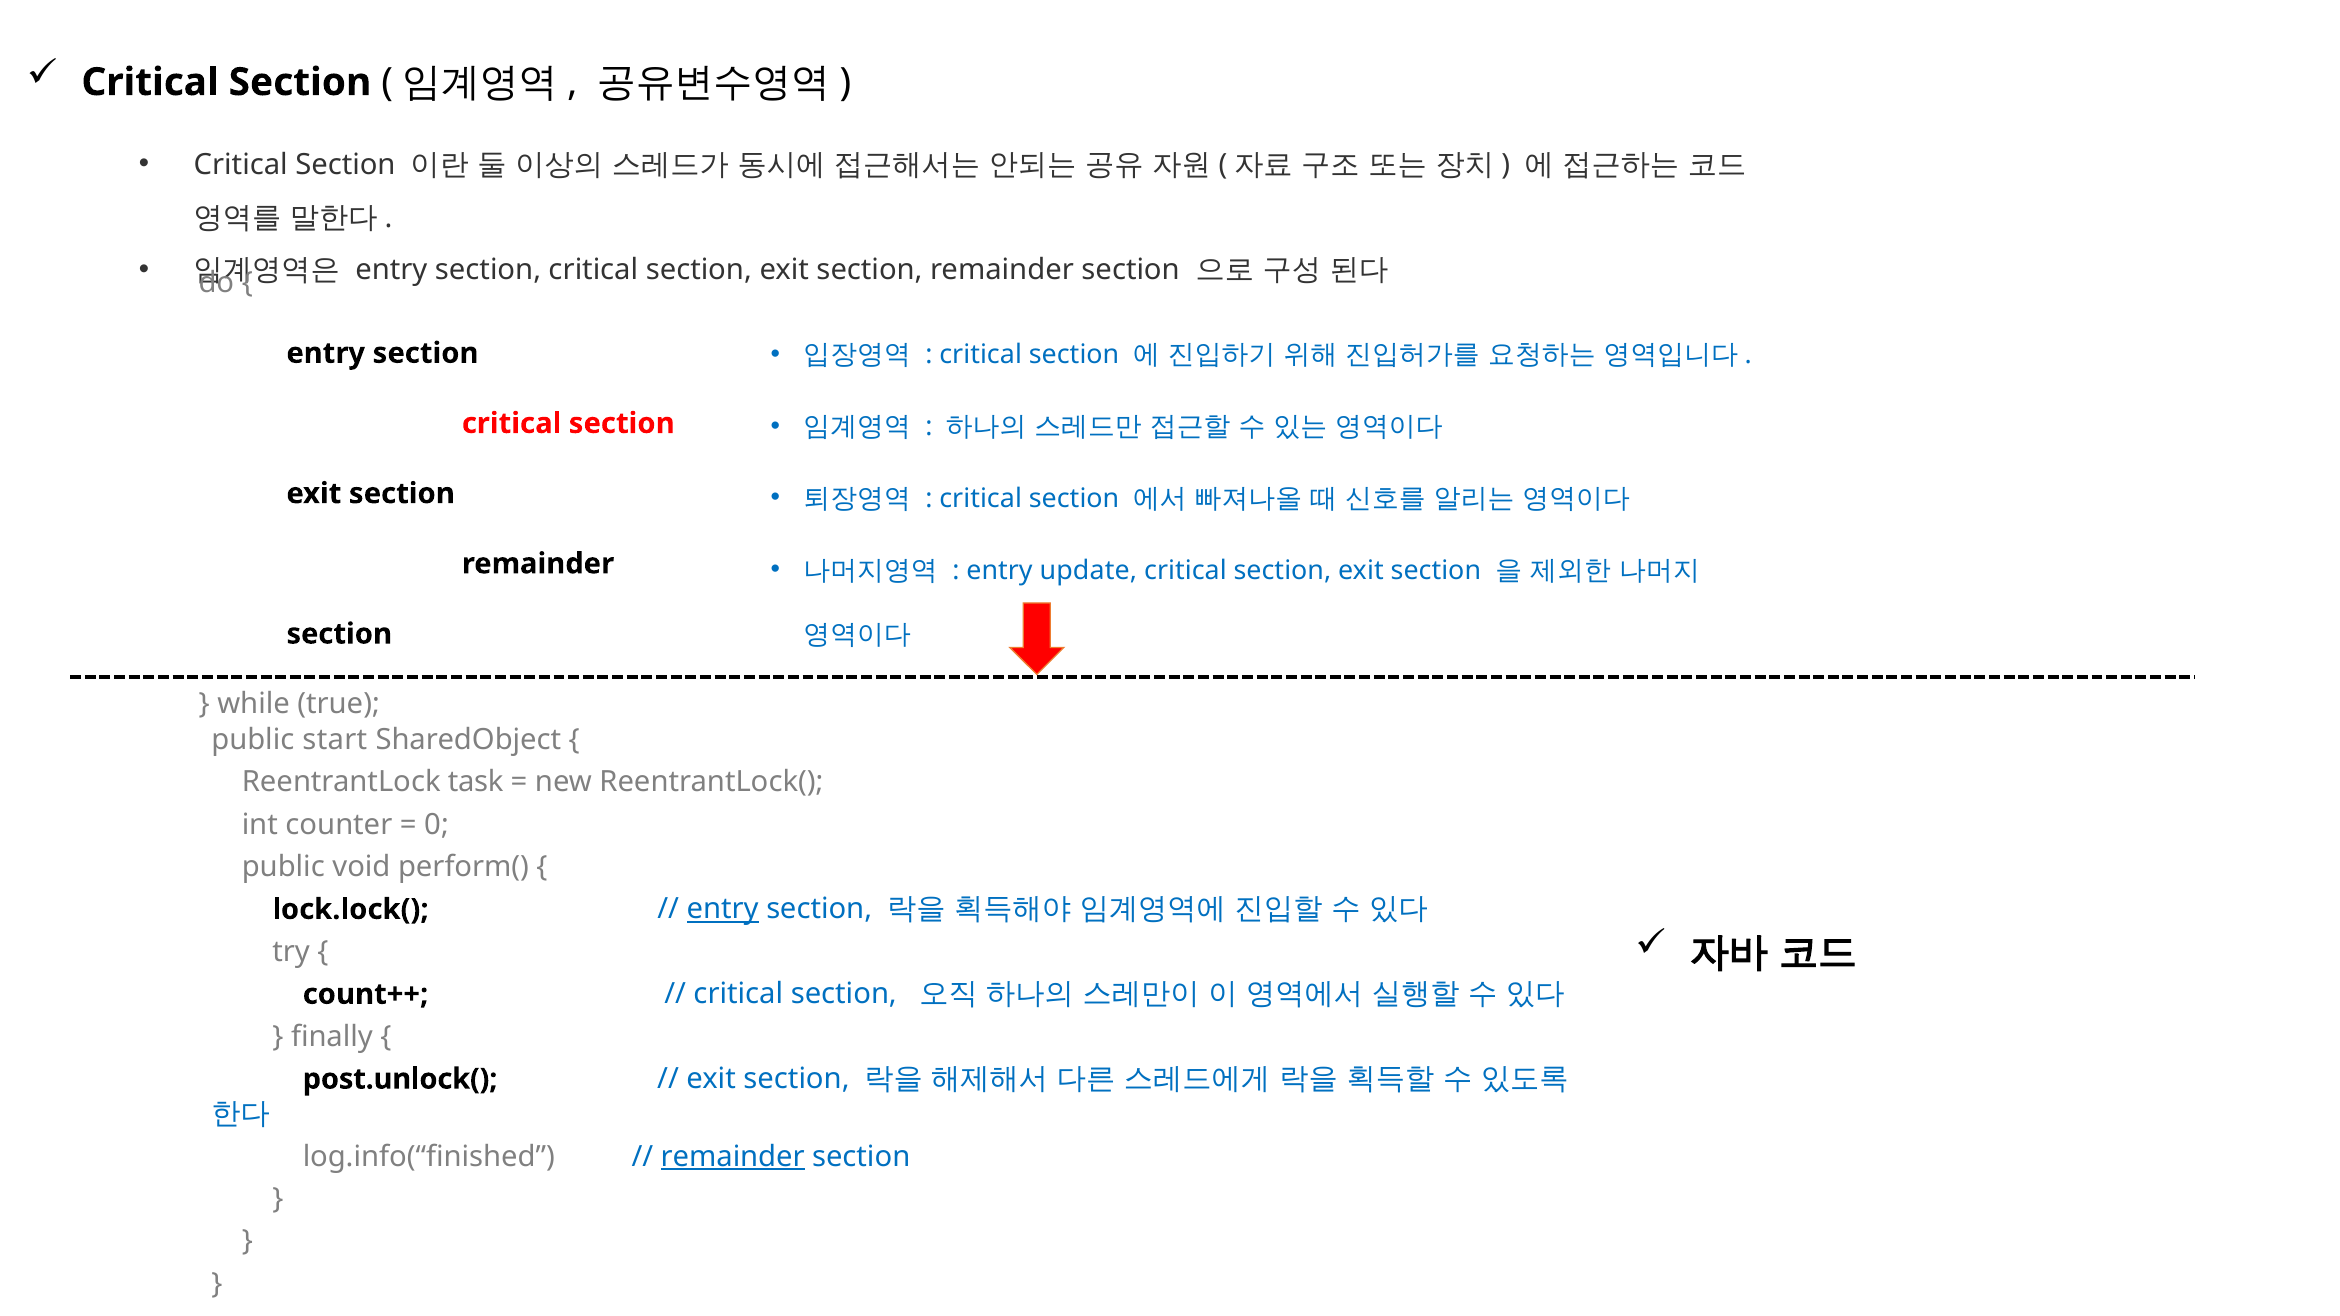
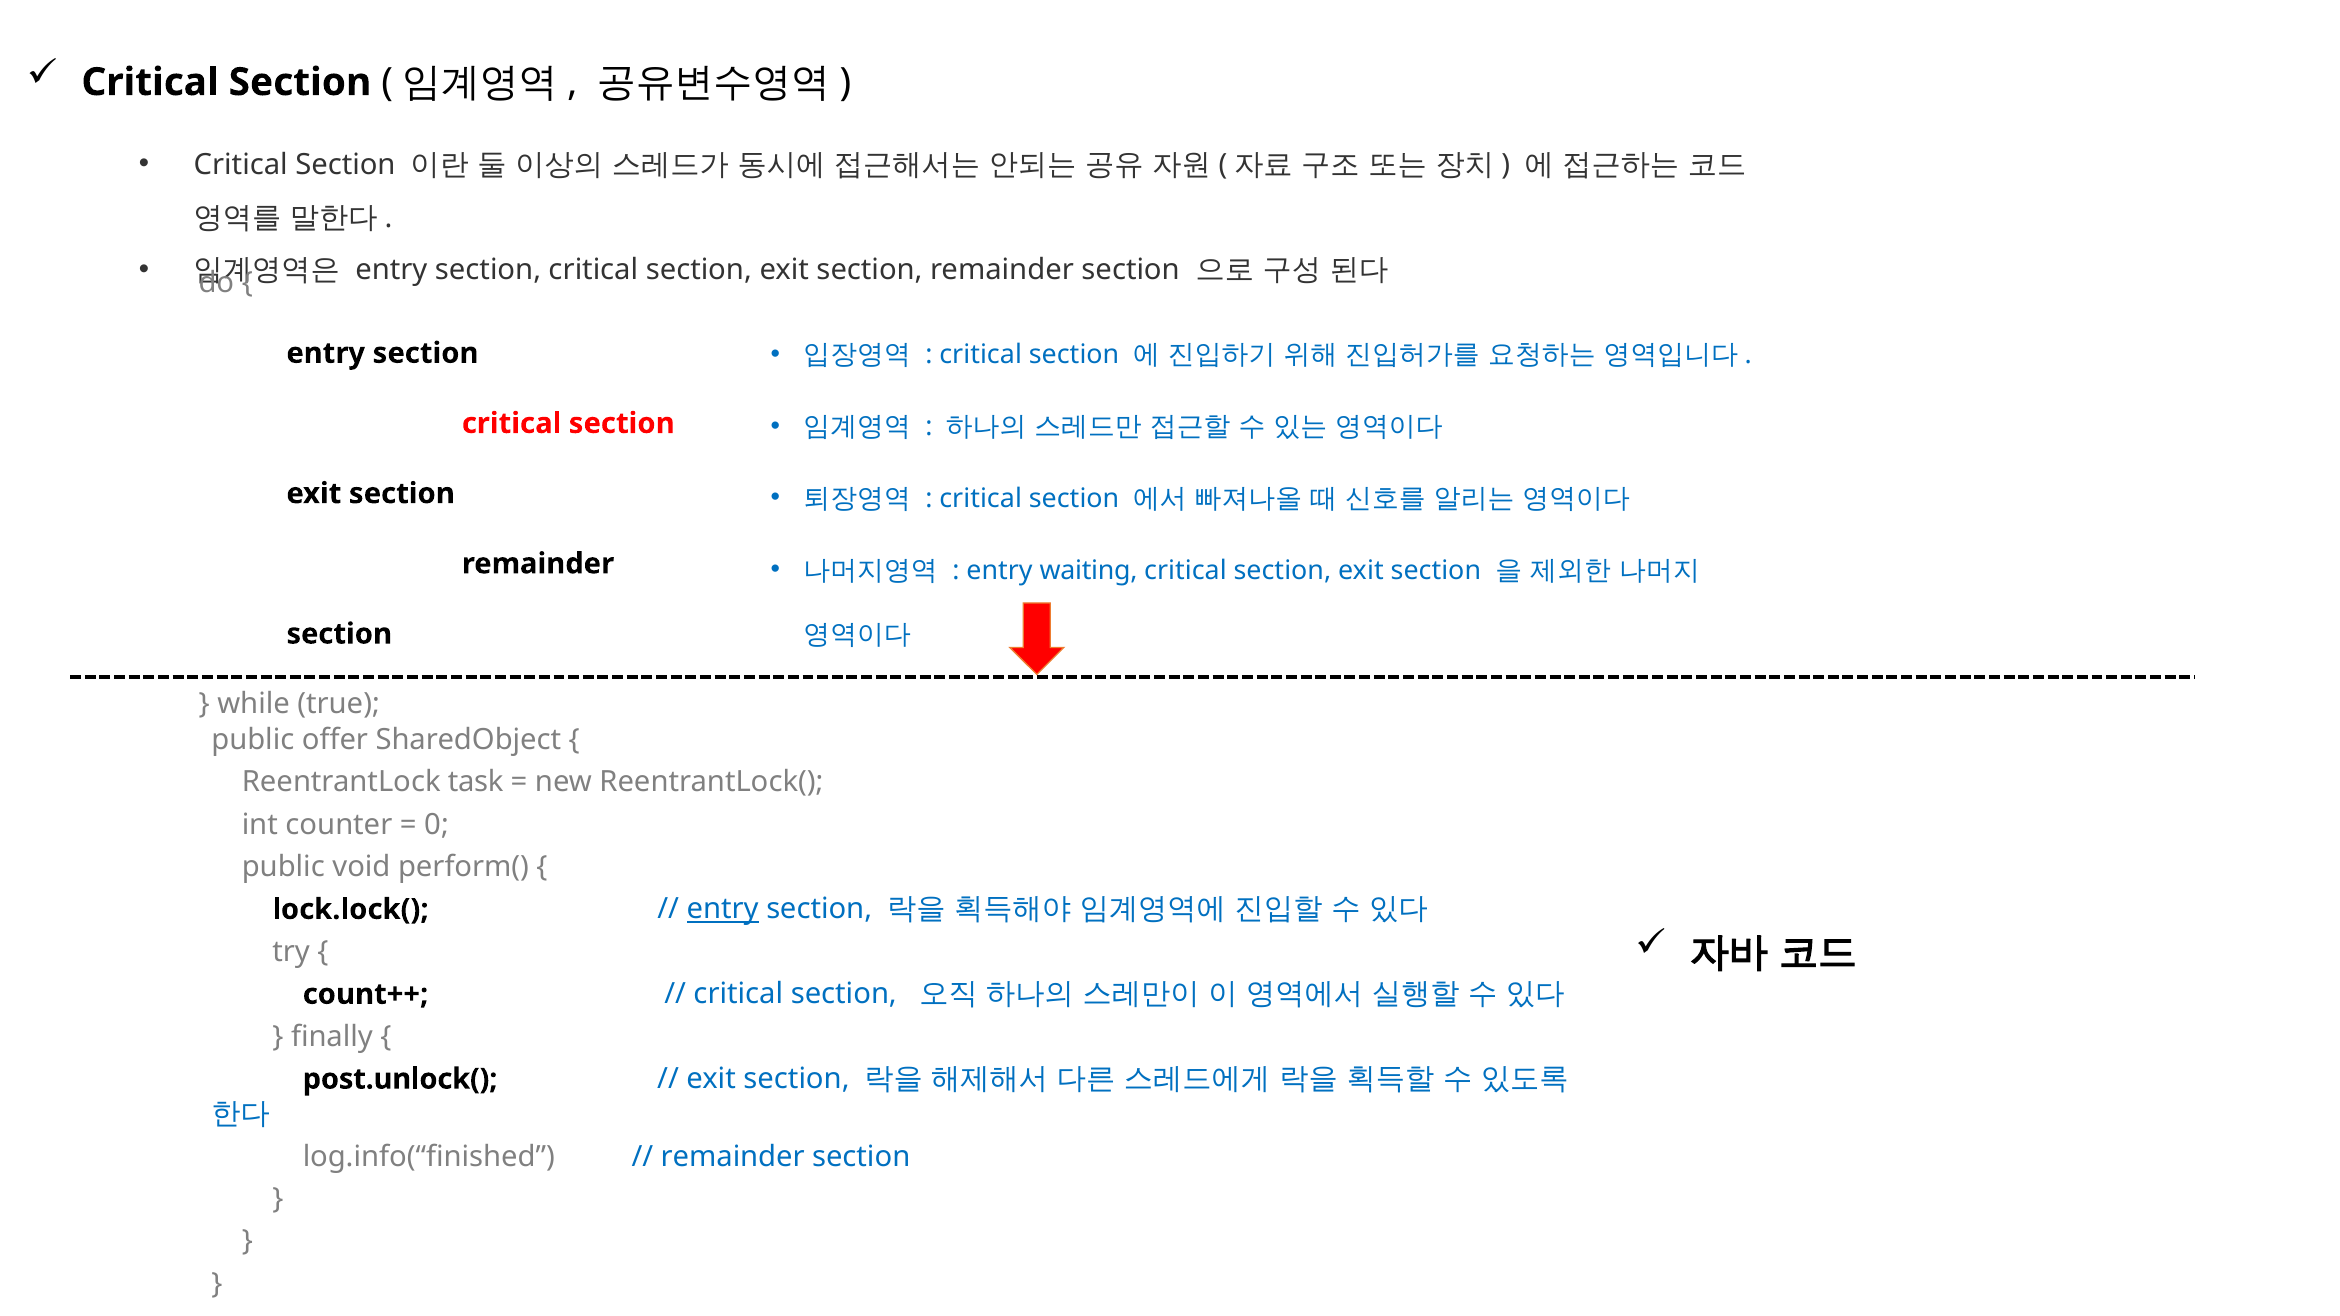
update: update -> waiting
start: start -> offer
remainder at (733, 1157) underline: present -> none
